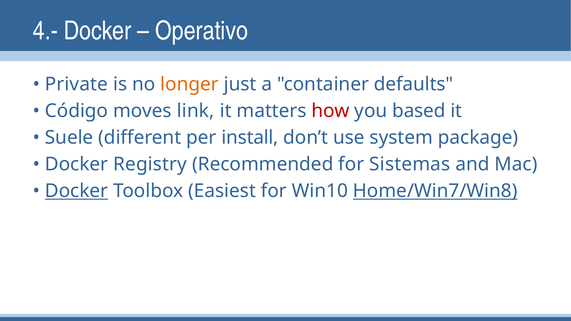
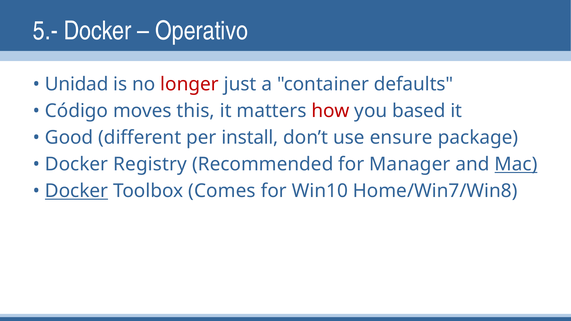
4.-: 4.- -> 5.-
Private: Private -> Unidad
longer colour: orange -> red
link: link -> this
Suele: Suele -> Good
system: system -> ensure
Sistemas: Sistemas -> Manager
Mac underline: none -> present
Easiest: Easiest -> Comes
Home/Win7/Win8 underline: present -> none
